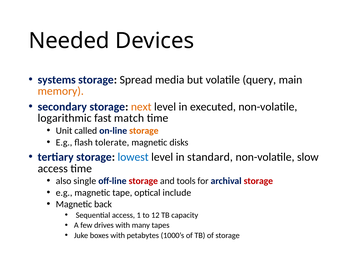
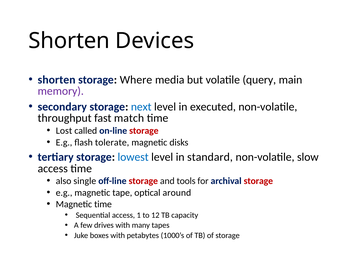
Needed at (69, 41): Needed -> Shorten
systems at (57, 79): systems -> shorten
Spread: Spread -> Where
memory colour: orange -> purple
next colour: orange -> blue
logarithmic: logarithmic -> throughput
Unit: Unit -> Lost
storage at (144, 130) colour: orange -> red
include: include -> around
Magnetic back: back -> time
